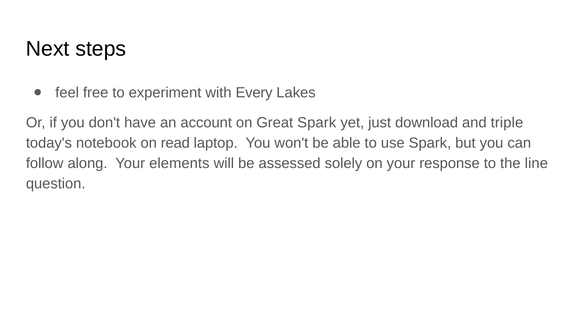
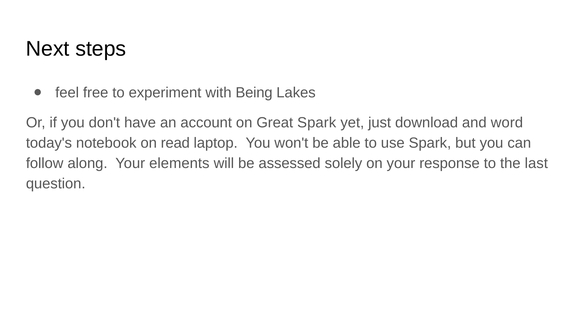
Every: Every -> Being
triple: triple -> word
line: line -> last
